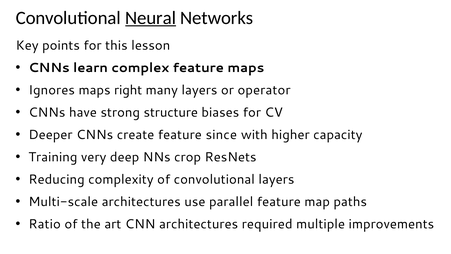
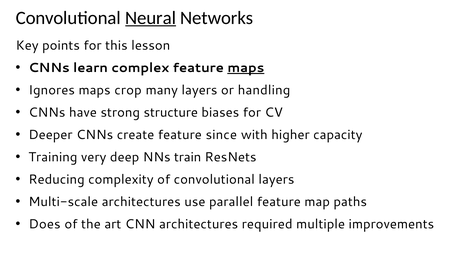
maps at (246, 68) underline: none -> present
right: right -> crop
operator: operator -> handling
crop: crop -> train
Ratio: Ratio -> Does
